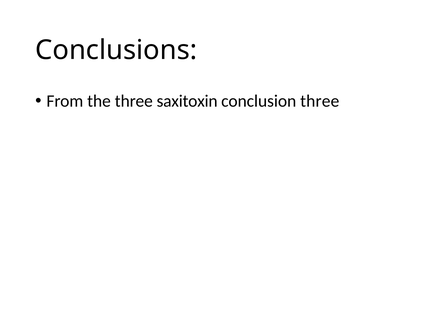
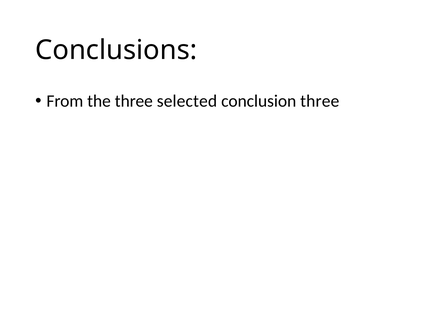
saxitoxin: saxitoxin -> selected
